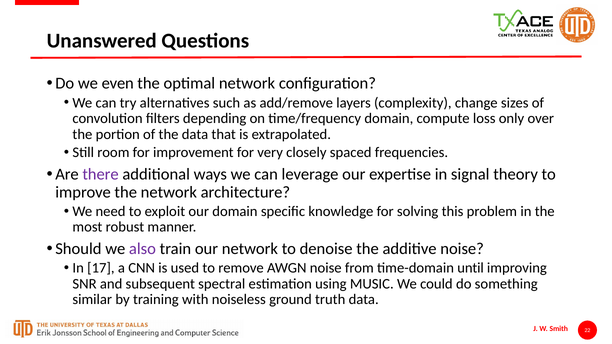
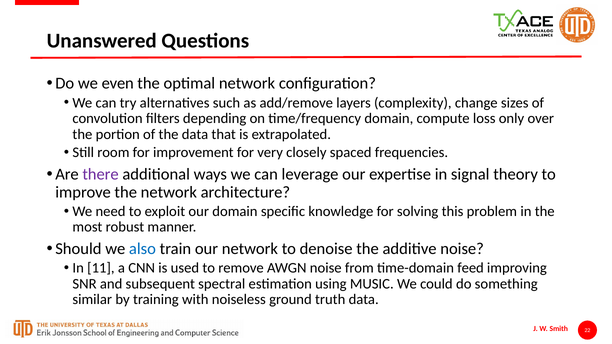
also colour: purple -> blue
17: 17 -> 11
until: until -> feed
